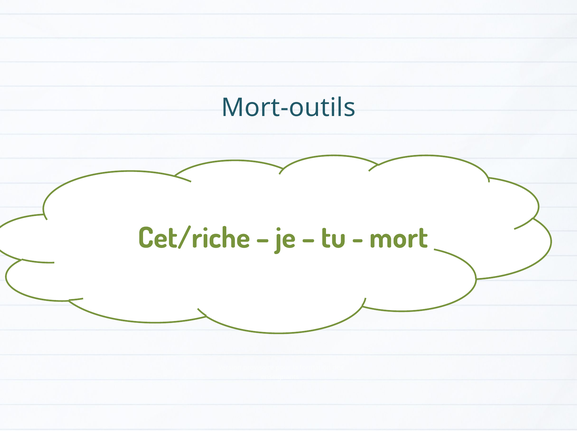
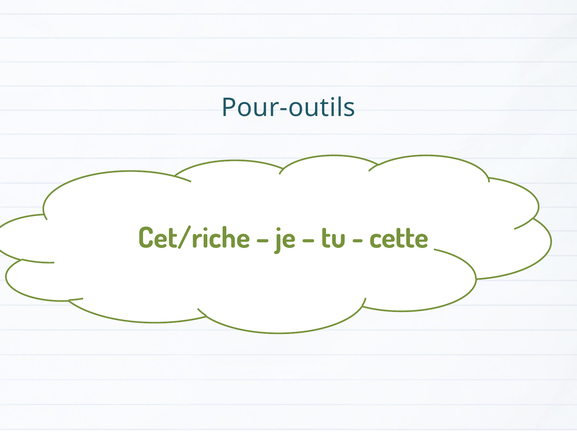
Mort-outils: Mort-outils -> Pour-outils
mort: mort -> cette
